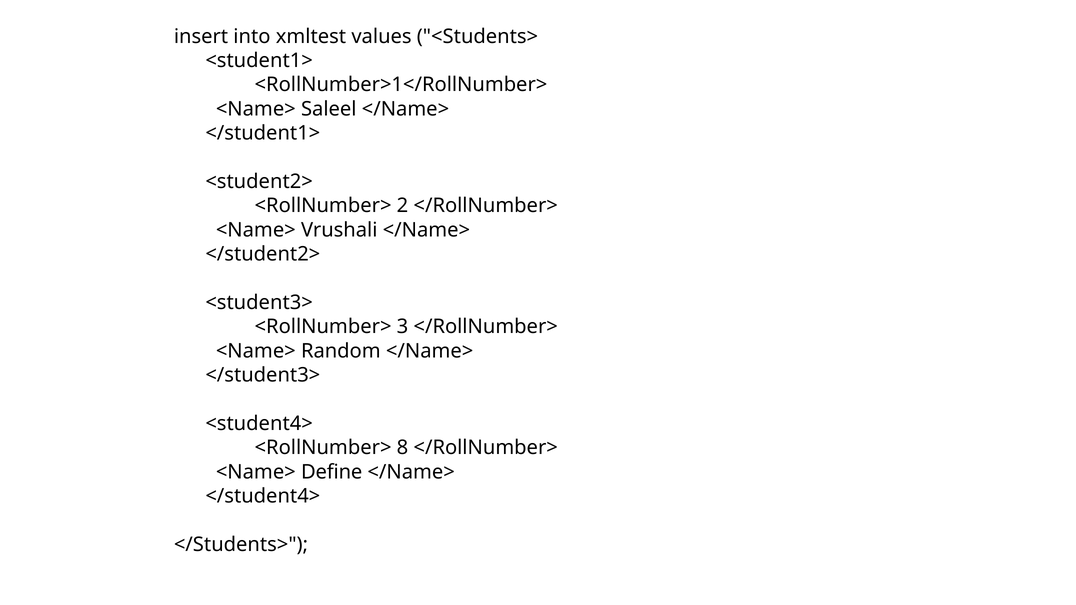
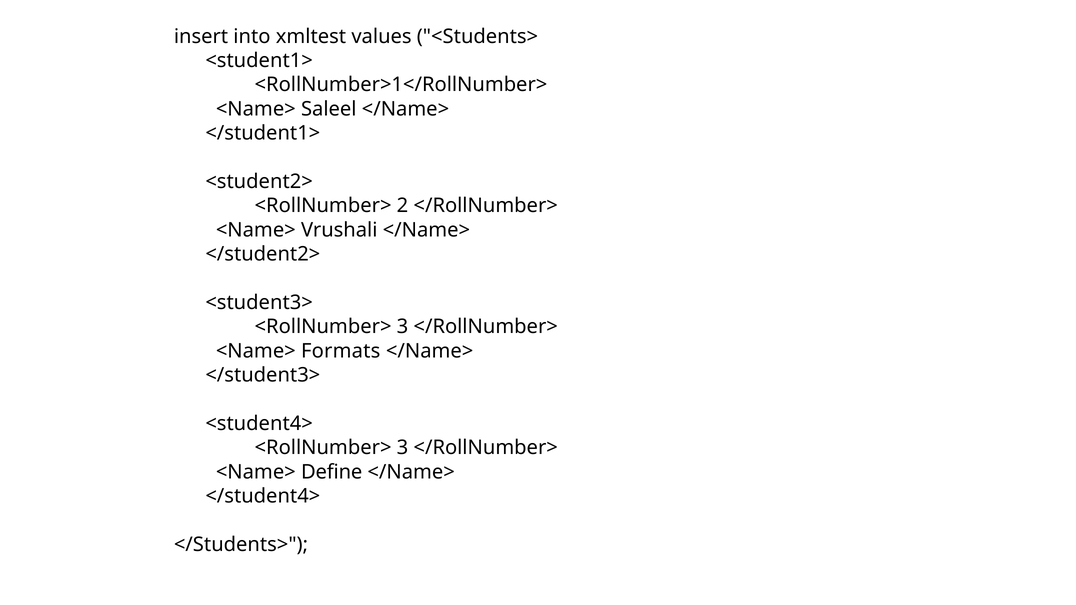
Random: Random -> Formats
8 at (402, 448): 8 -> 3
